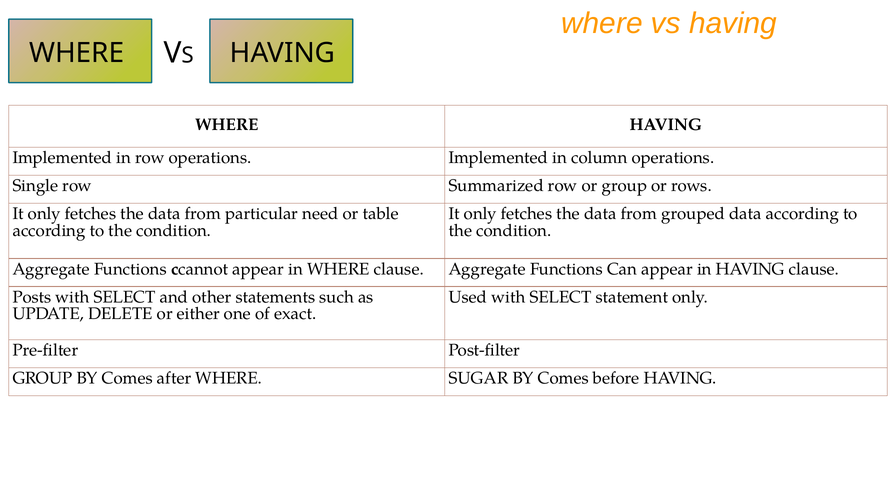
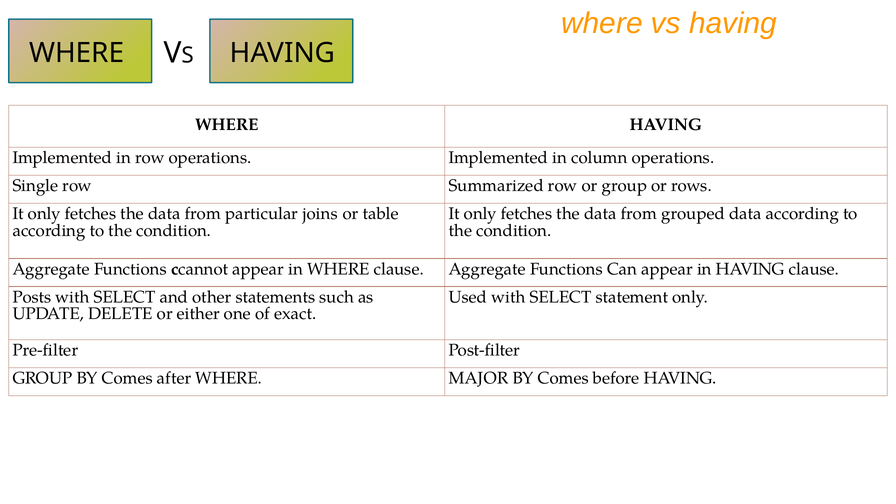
need: need -> joins
SUGAR: SUGAR -> MAJOR
